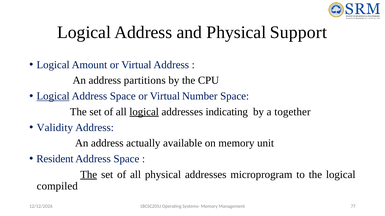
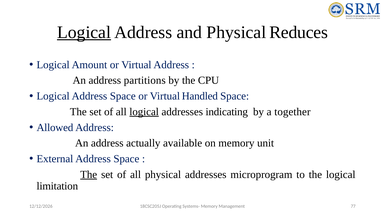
Logical at (84, 32) underline: none -> present
Support: Support -> Reduces
Logical at (53, 96) underline: present -> none
Number: Number -> Handled
Validity: Validity -> Allowed
Resident: Resident -> External
compiled: compiled -> limitation
